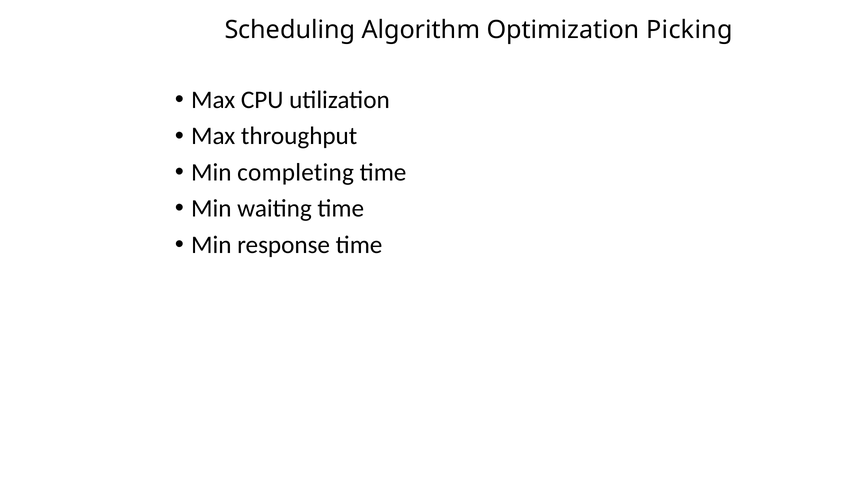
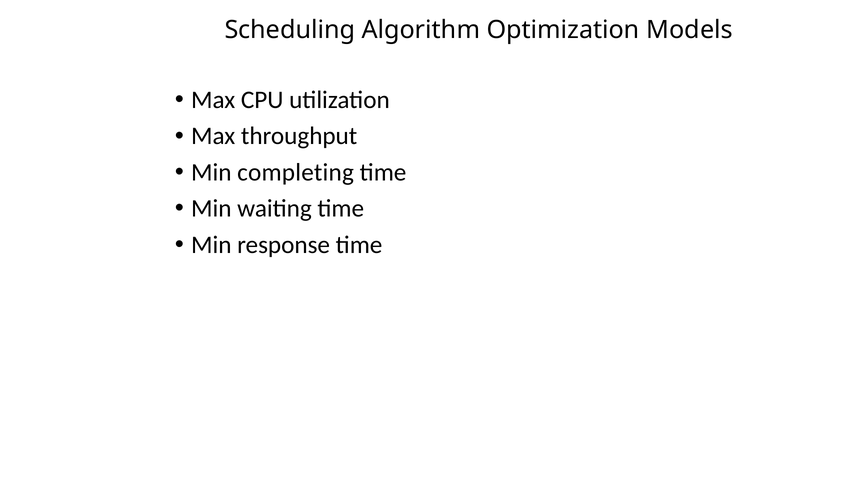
Picking: Picking -> Models
